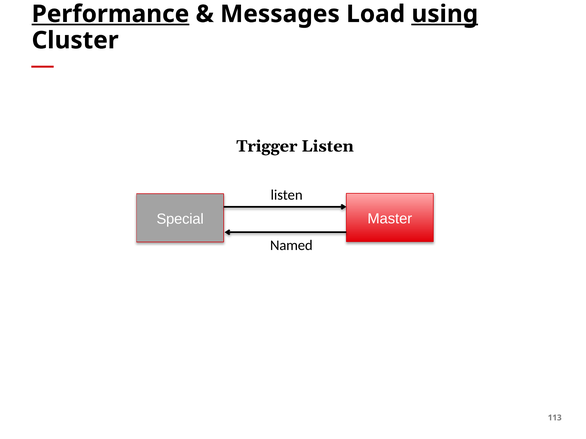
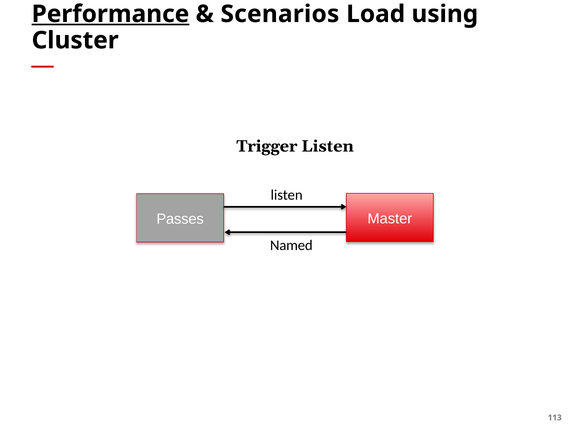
Messages: Messages -> Scenarios
using underline: present -> none
Special: Special -> Passes
